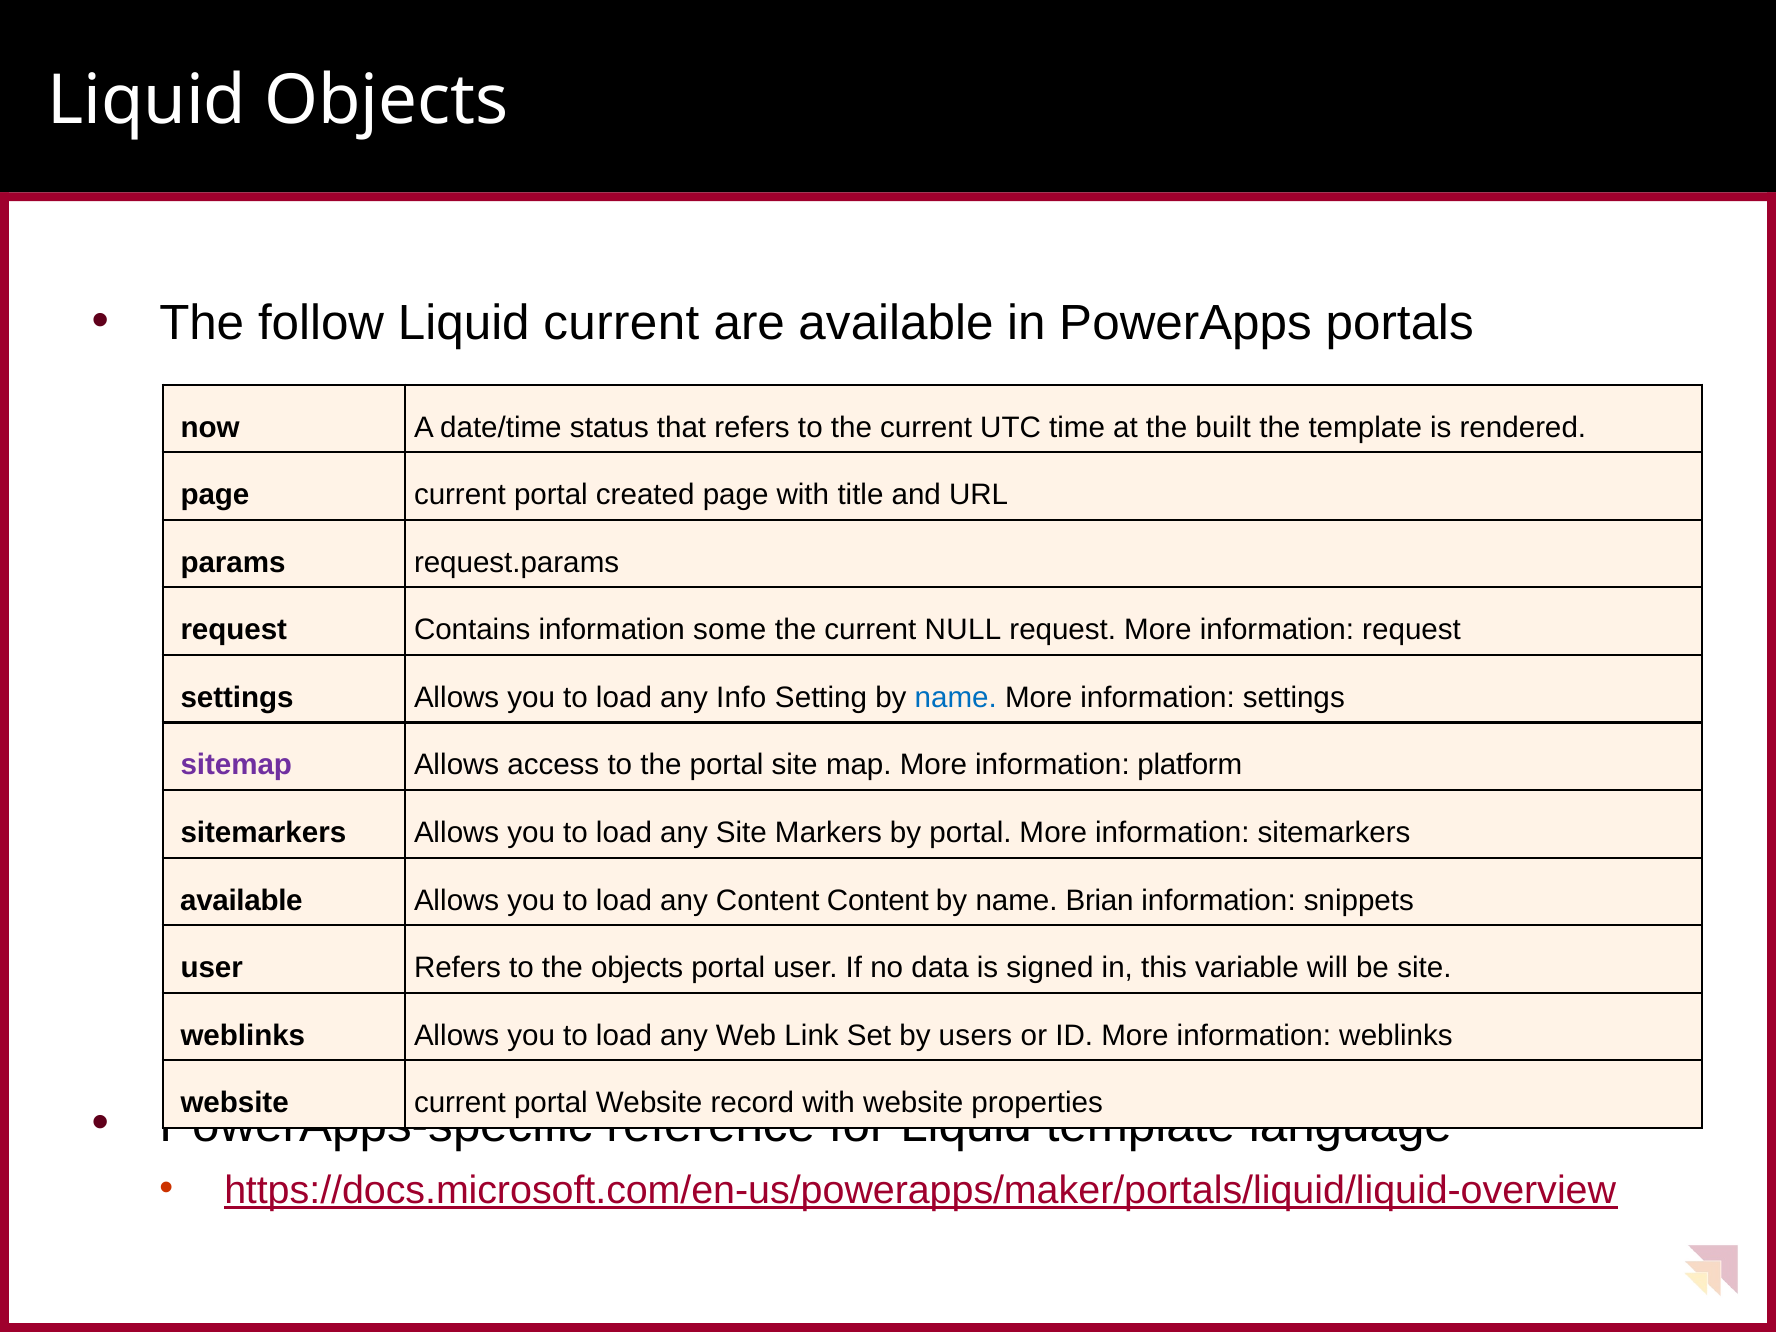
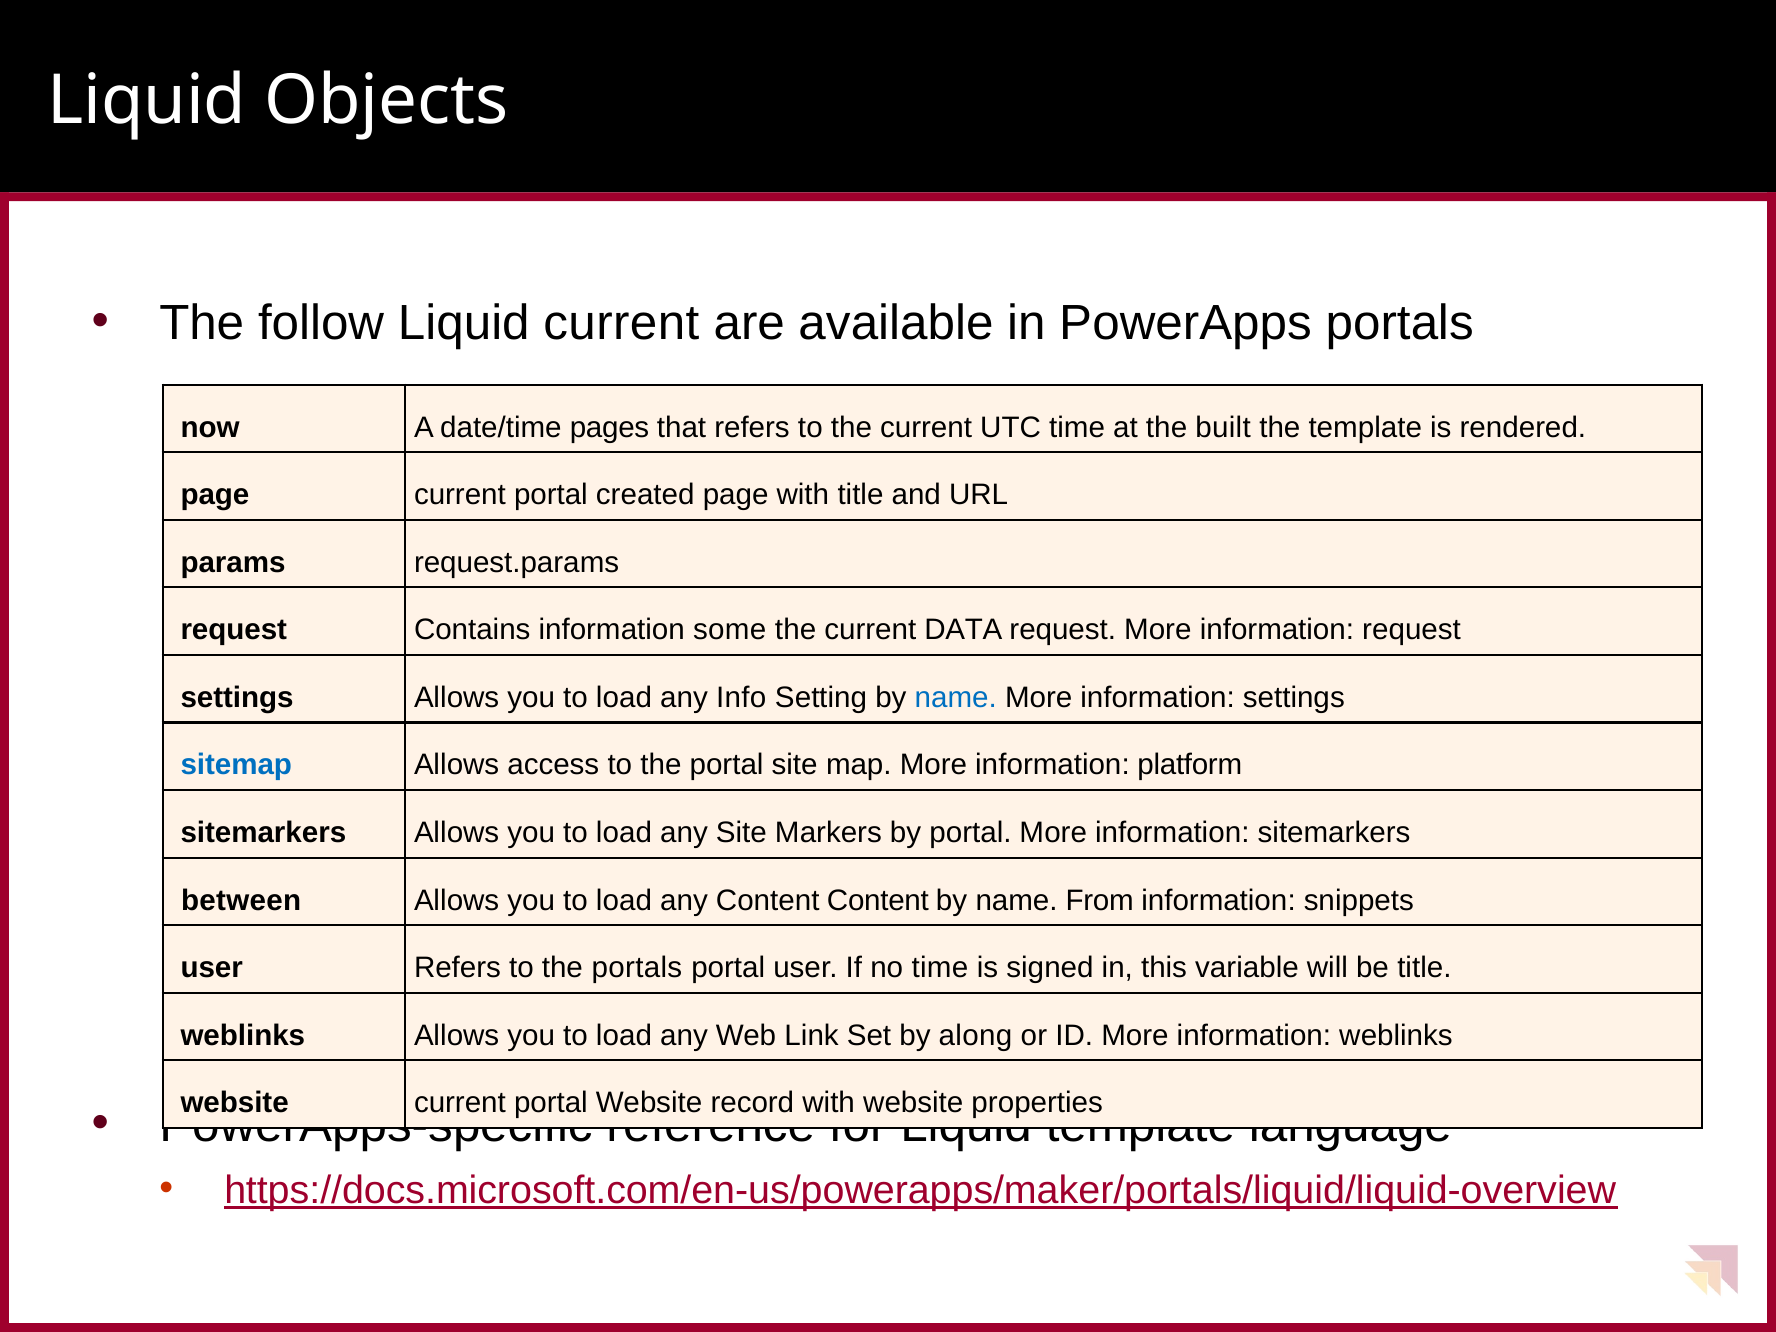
status: status -> pages
NULL: NULL -> DATA
sitemap colour: purple -> blue
available at (241, 900): available -> between
Brian: Brian -> From
the objects: objects -> portals
no data: data -> time
be site: site -> title
users: users -> along
